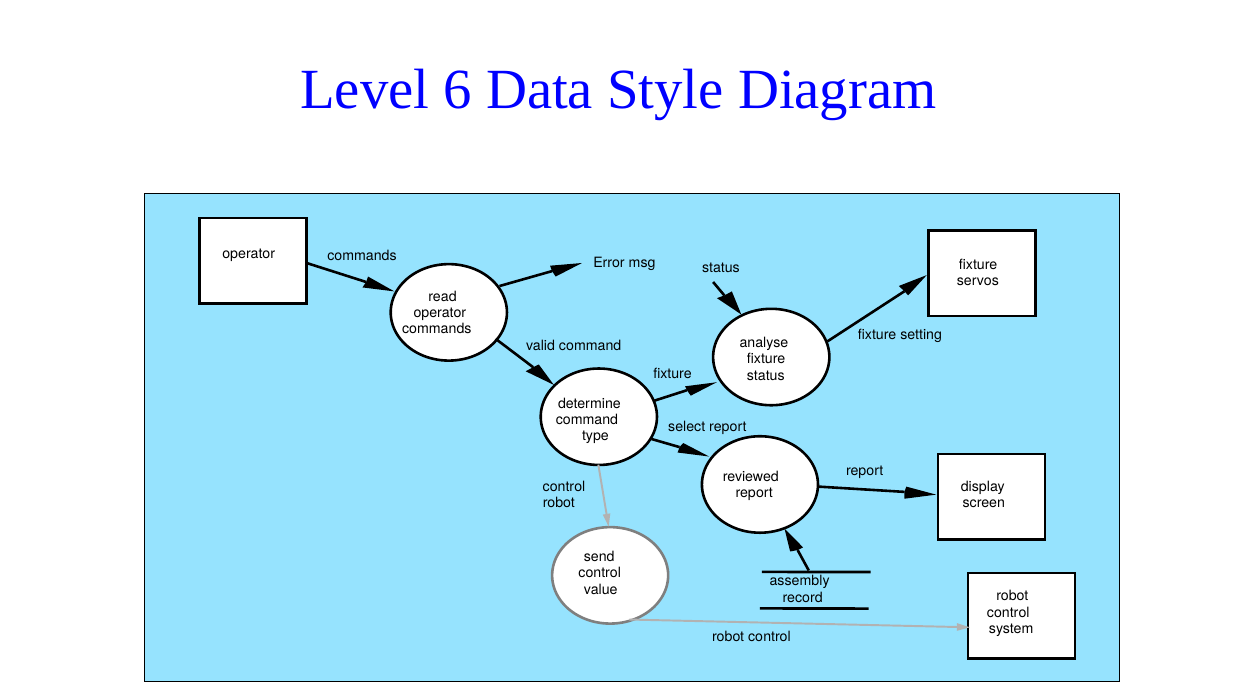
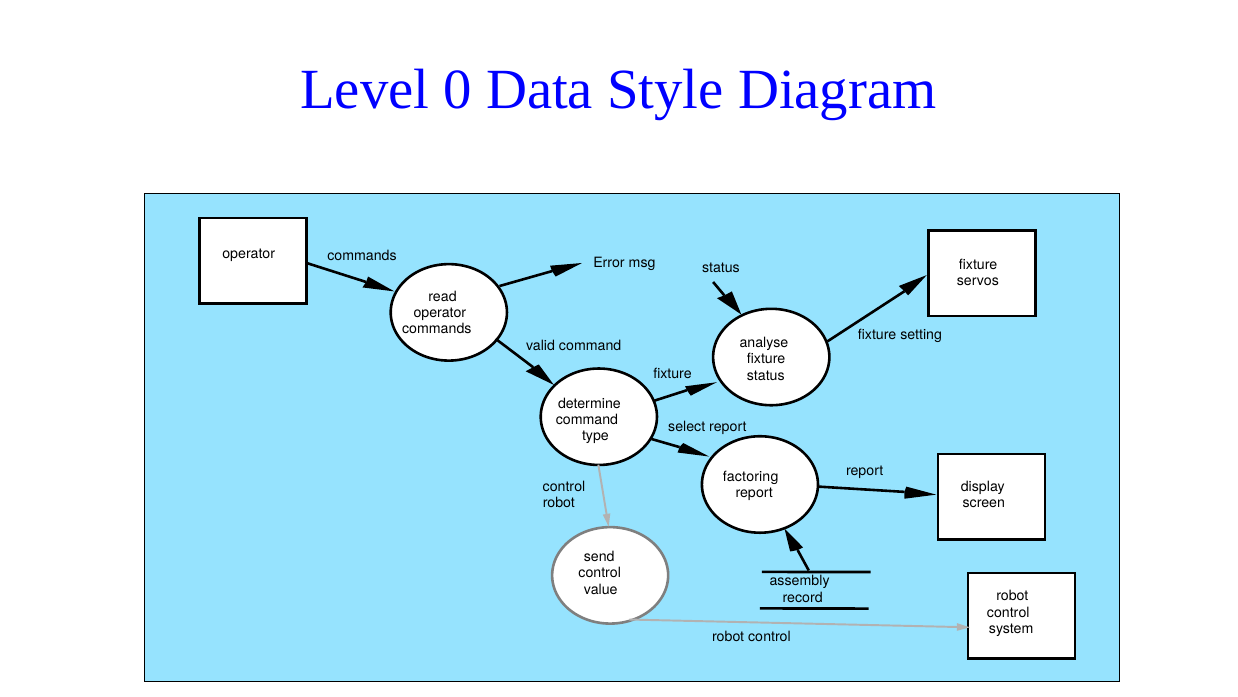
6: 6 -> 0
reviewed: reviewed -> factoring
